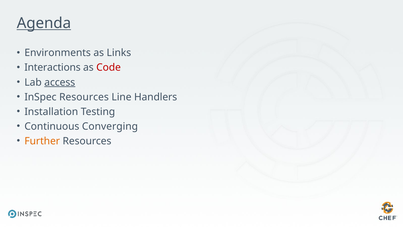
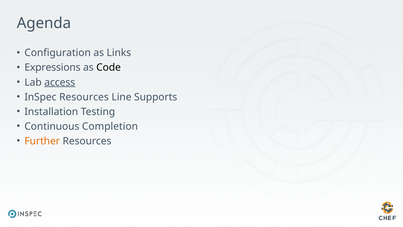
Agenda underline: present -> none
Environments: Environments -> Configuration
Interactions: Interactions -> Expressions
Code colour: red -> black
Handlers: Handlers -> Supports
Converging: Converging -> Completion
